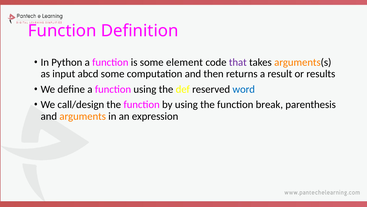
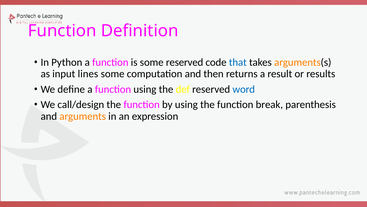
some element: element -> reserved
that colour: purple -> blue
abcd: abcd -> lines
